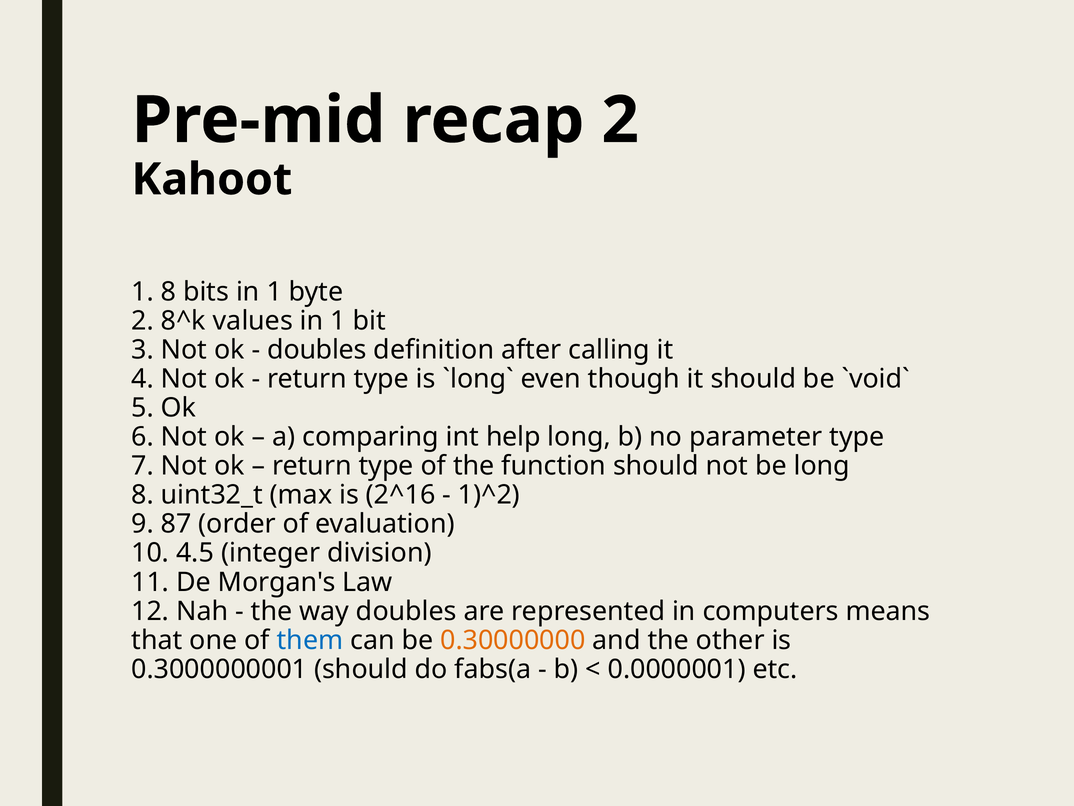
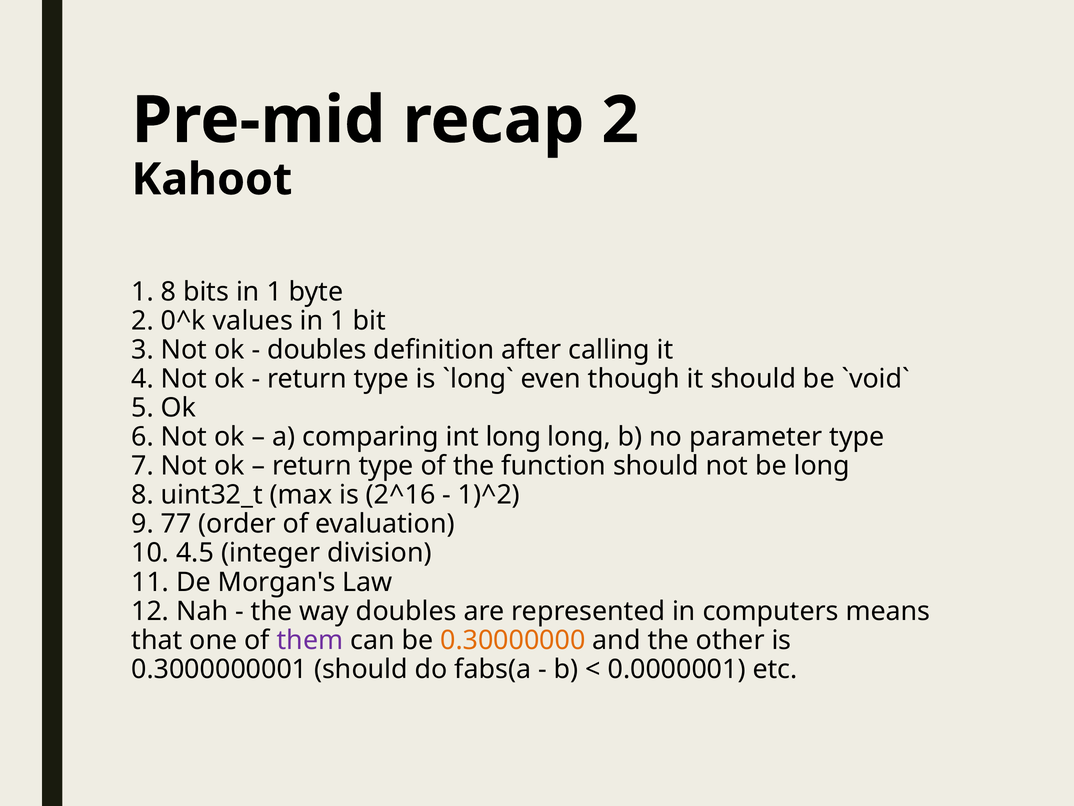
8^k: 8^k -> 0^k
int help: help -> long
87: 87 -> 77
them colour: blue -> purple
